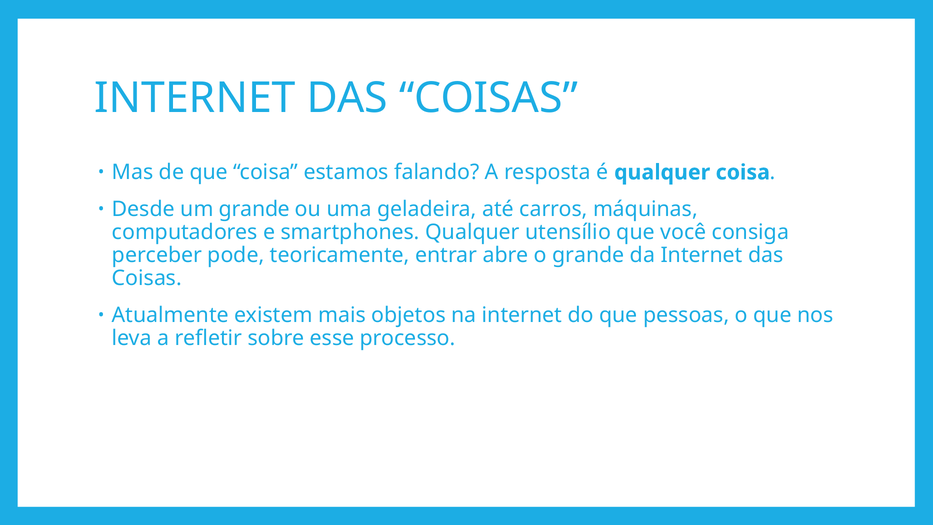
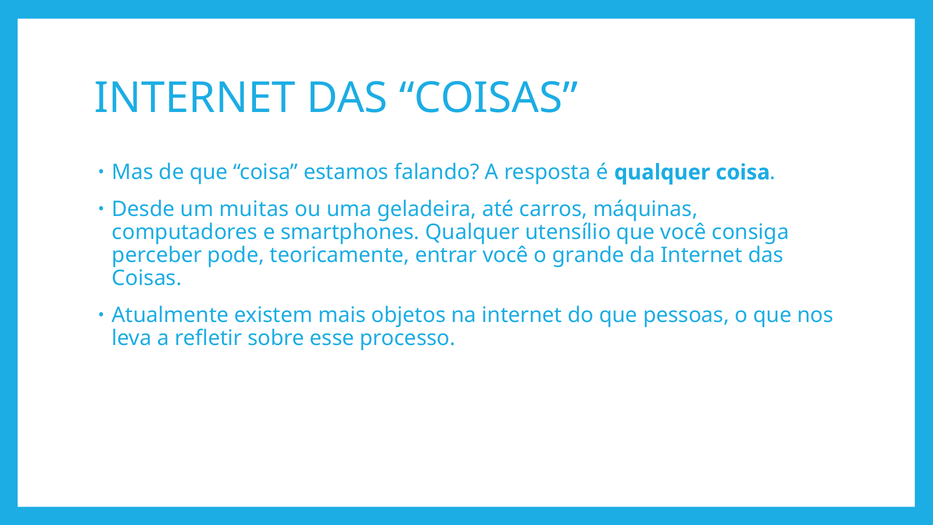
um grande: grande -> muitas
entrar abre: abre -> você
